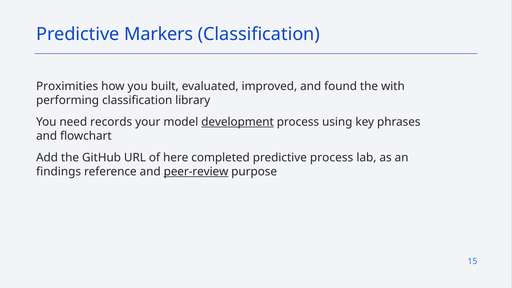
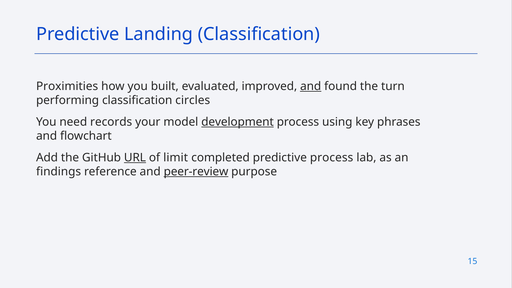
Markers: Markers -> Landing
and at (311, 86) underline: none -> present
with: with -> turn
library: library -> circles
URL underline: none -> present
here: here -> limit
